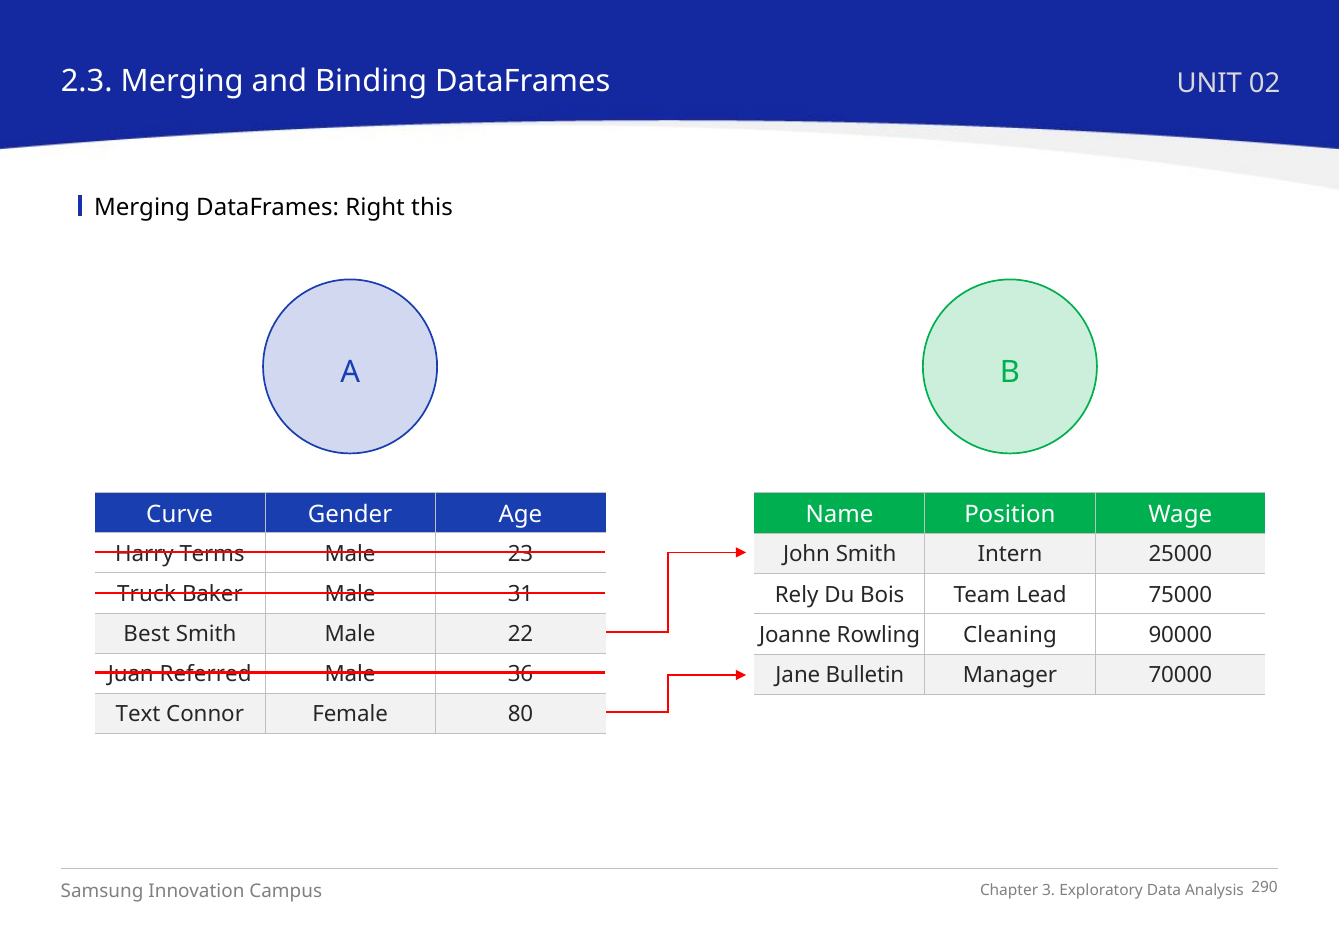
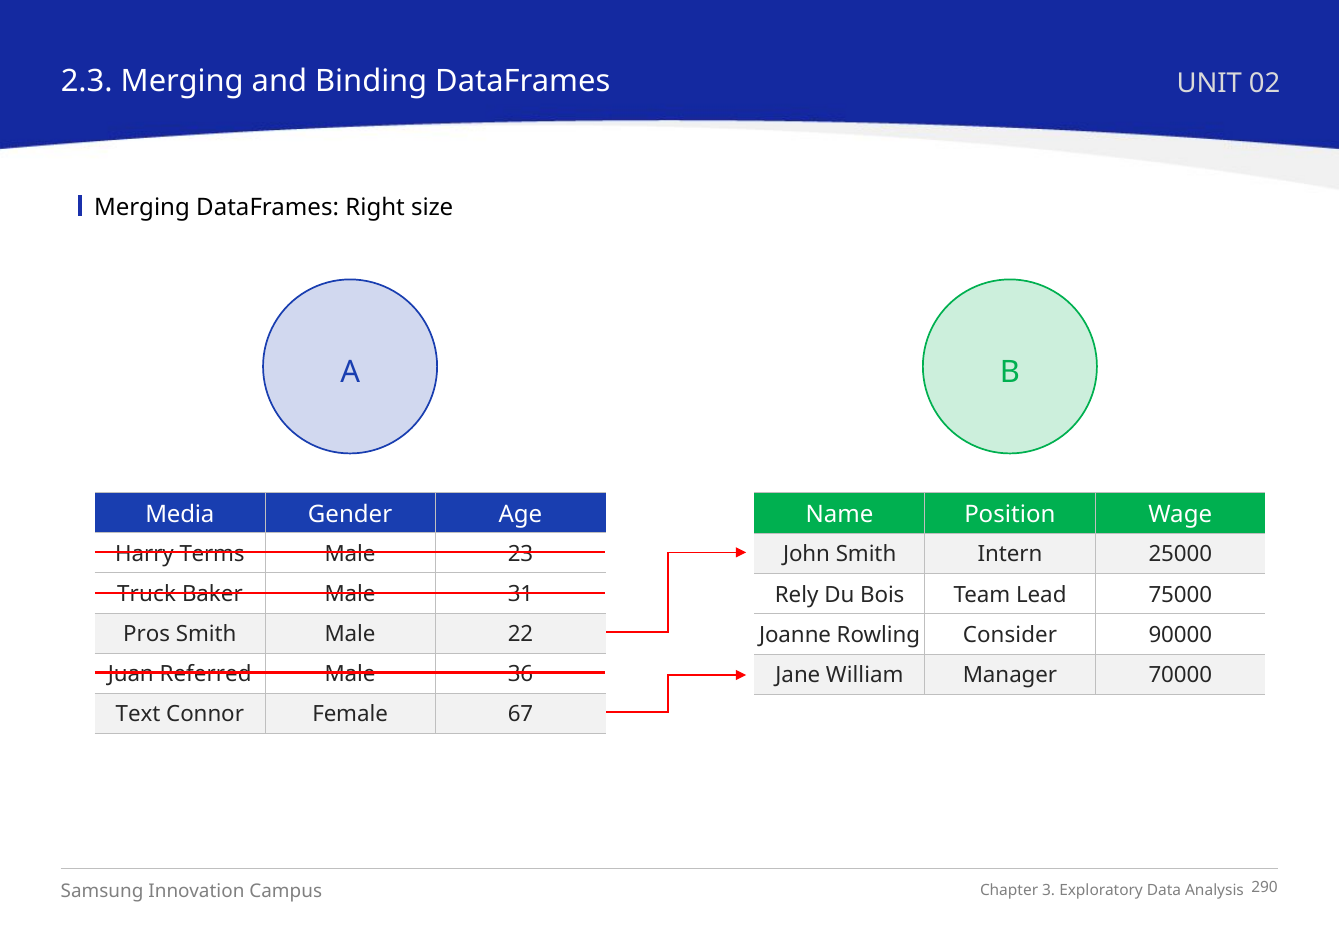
this: this -> size
Curve: Curve -> Media
Best: Best -> Pros
Cleaning: Cleaning -> Consider
Bulletin: Bulletin -> William
80: 80 -> 67
